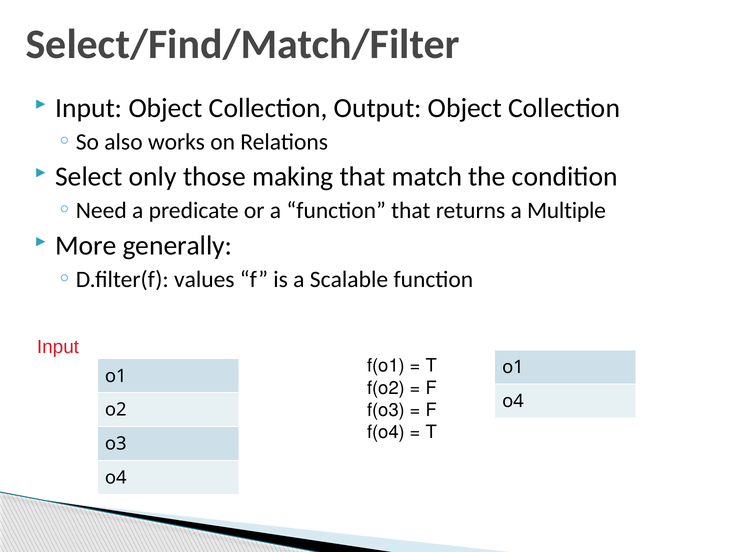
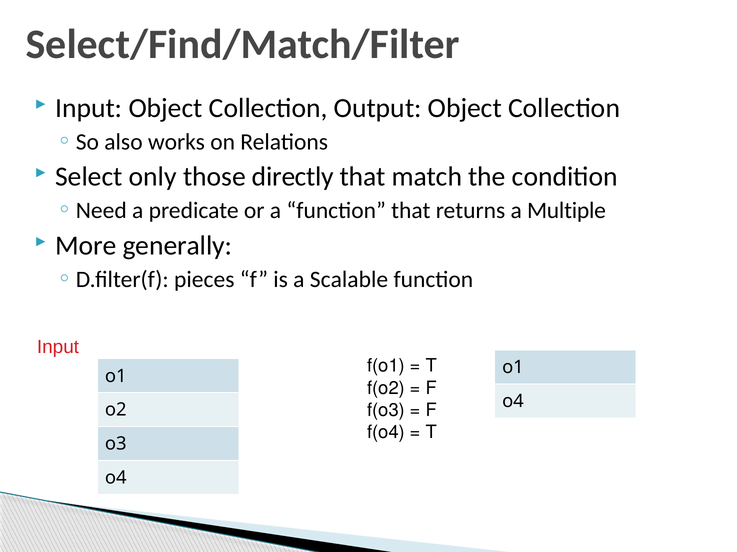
making: making -> directly
values: values -> pieces
